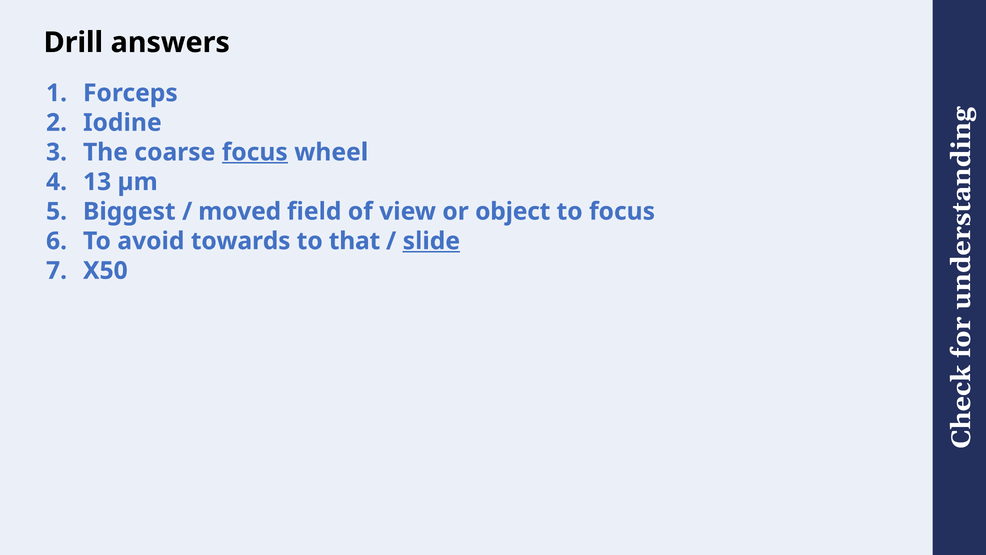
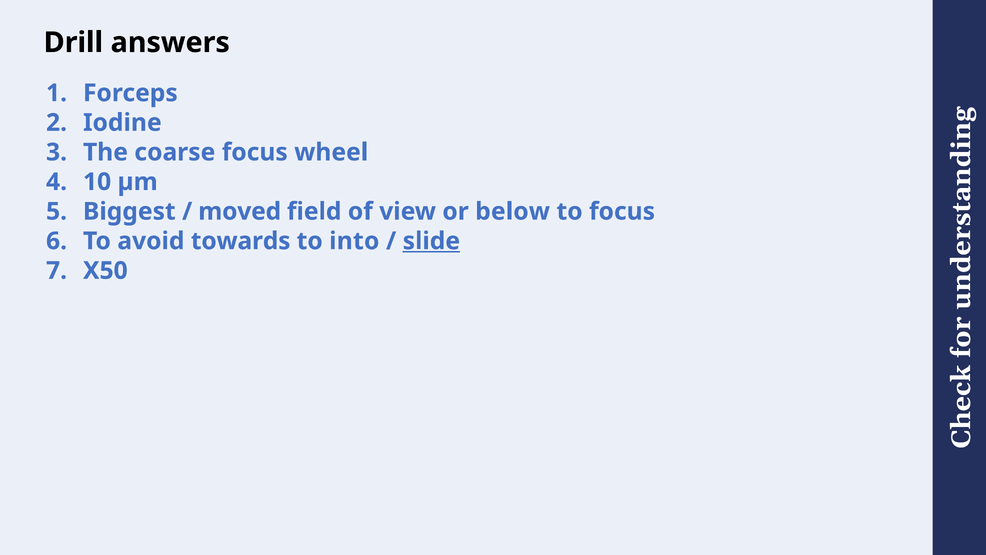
focus at (255, 152) underline: present -> none
13: 13 -> 10
object: object -> below
that: that -> into
